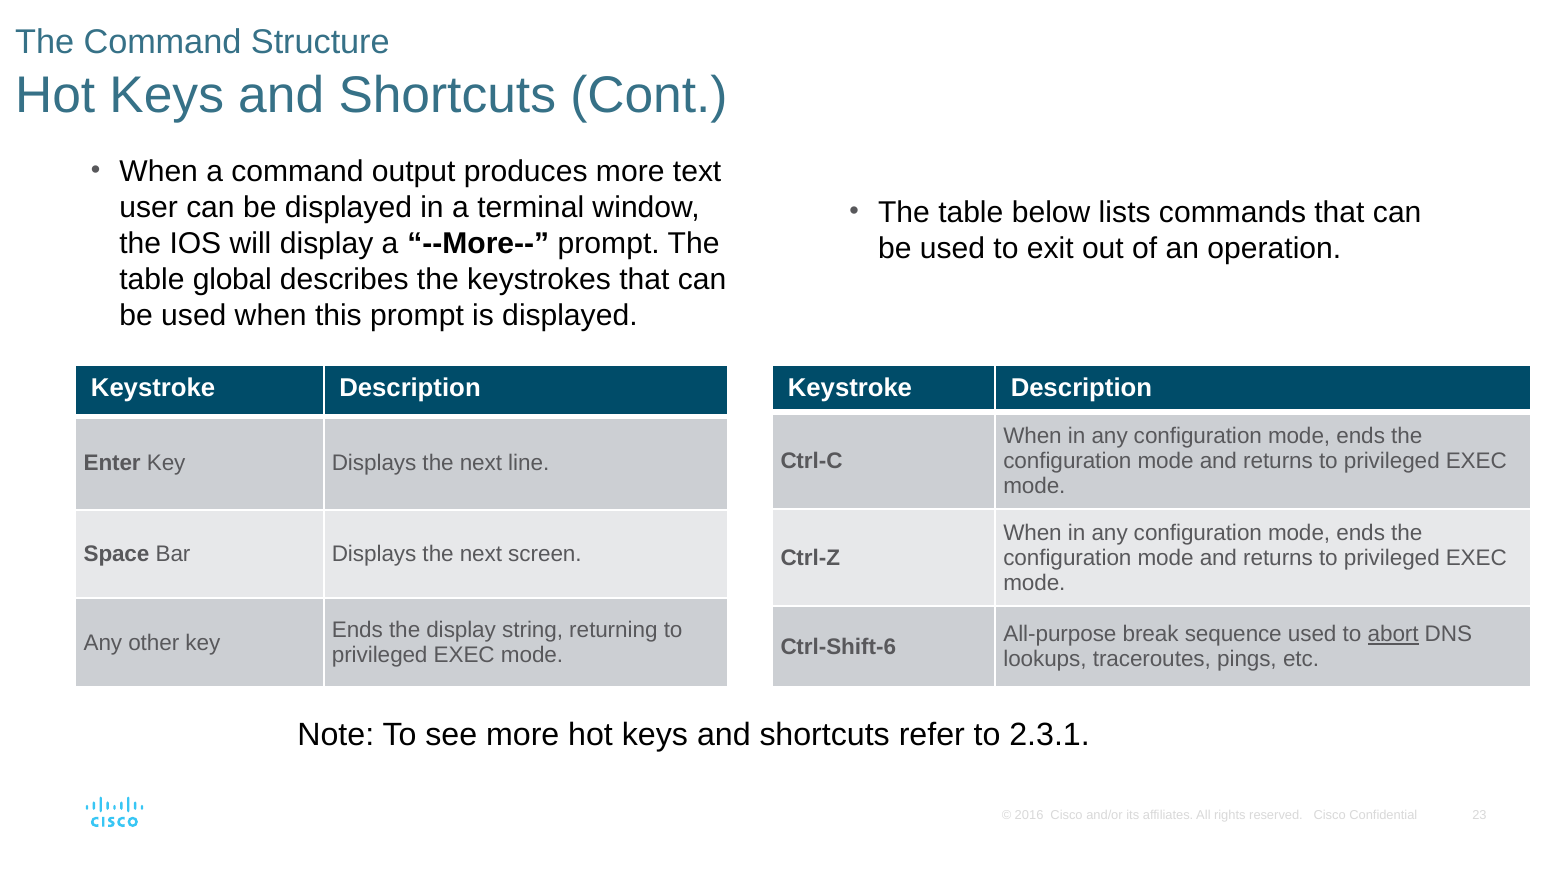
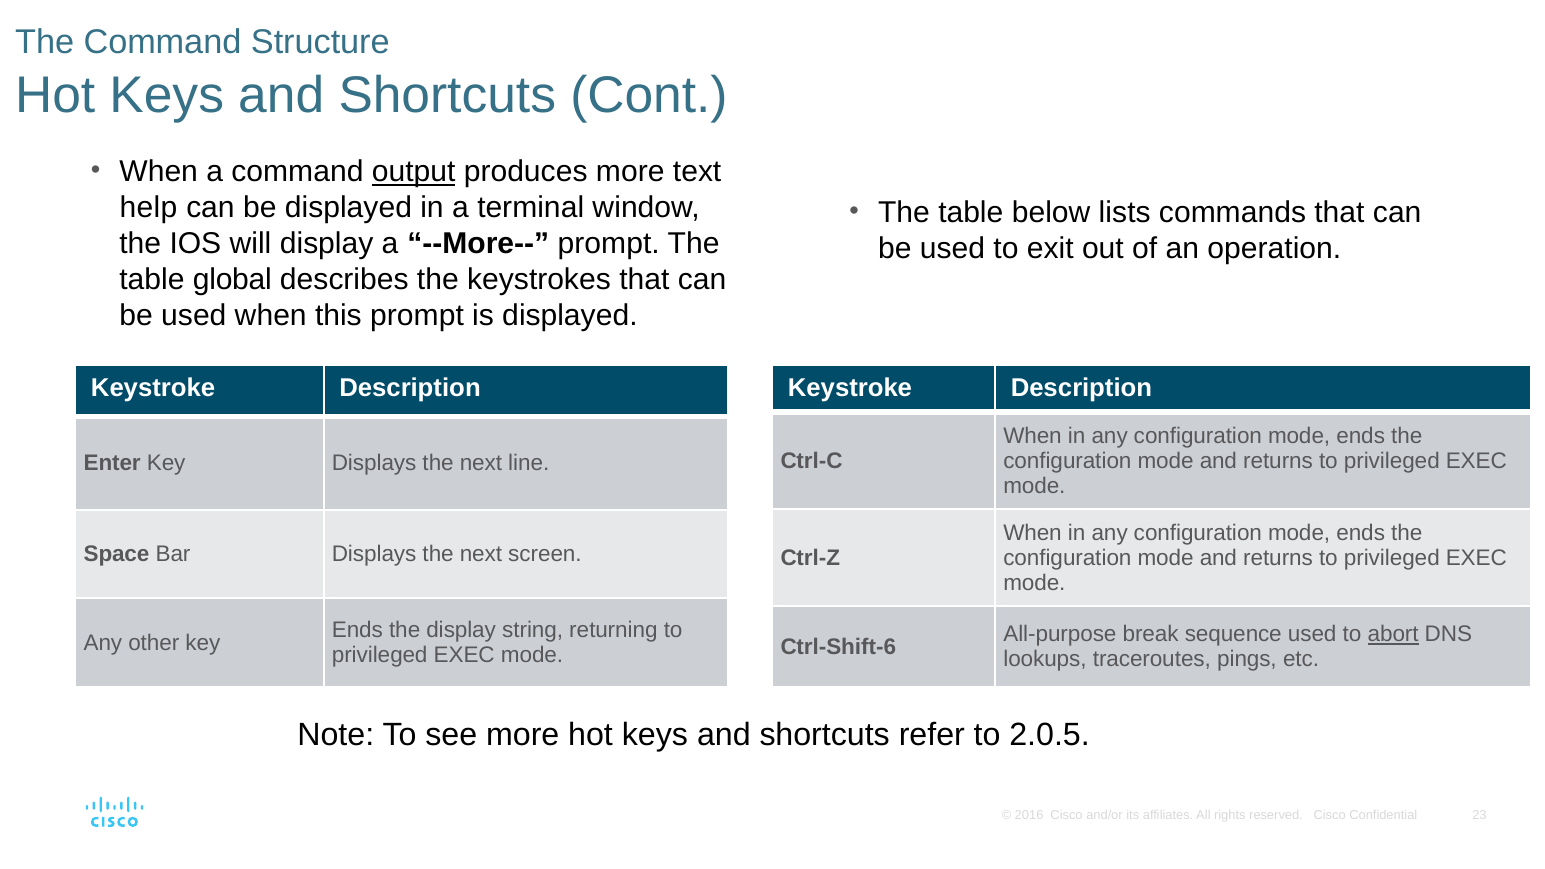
output underline: none -> present
user: user -> help
2.3.1: 2.3.1 -> 2.0.5
